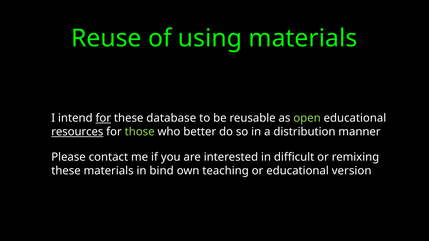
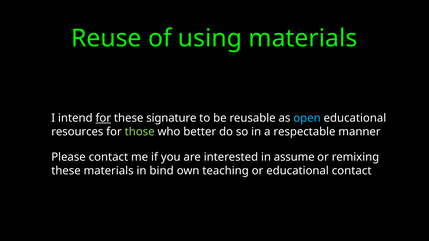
database: database -> signature
open colour: light green -> light blue
resources underline: present -> none
distribution: distribution -> respectable
difficult: difficult -> assume
educational version: version -> contact
